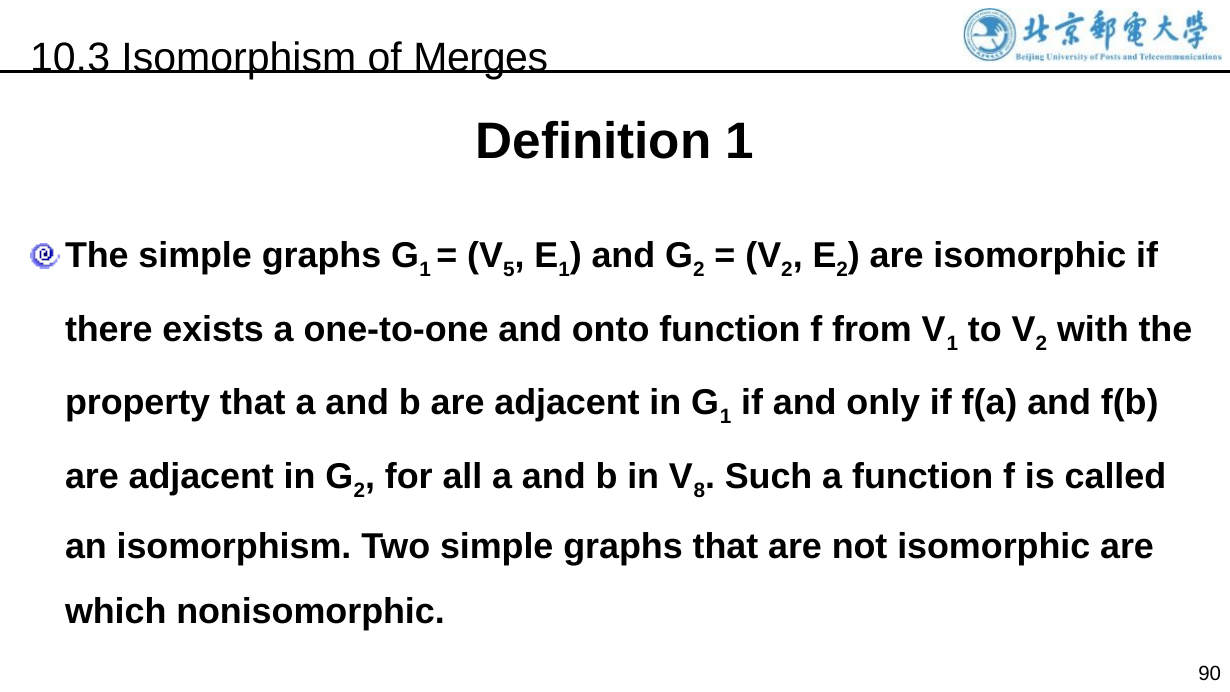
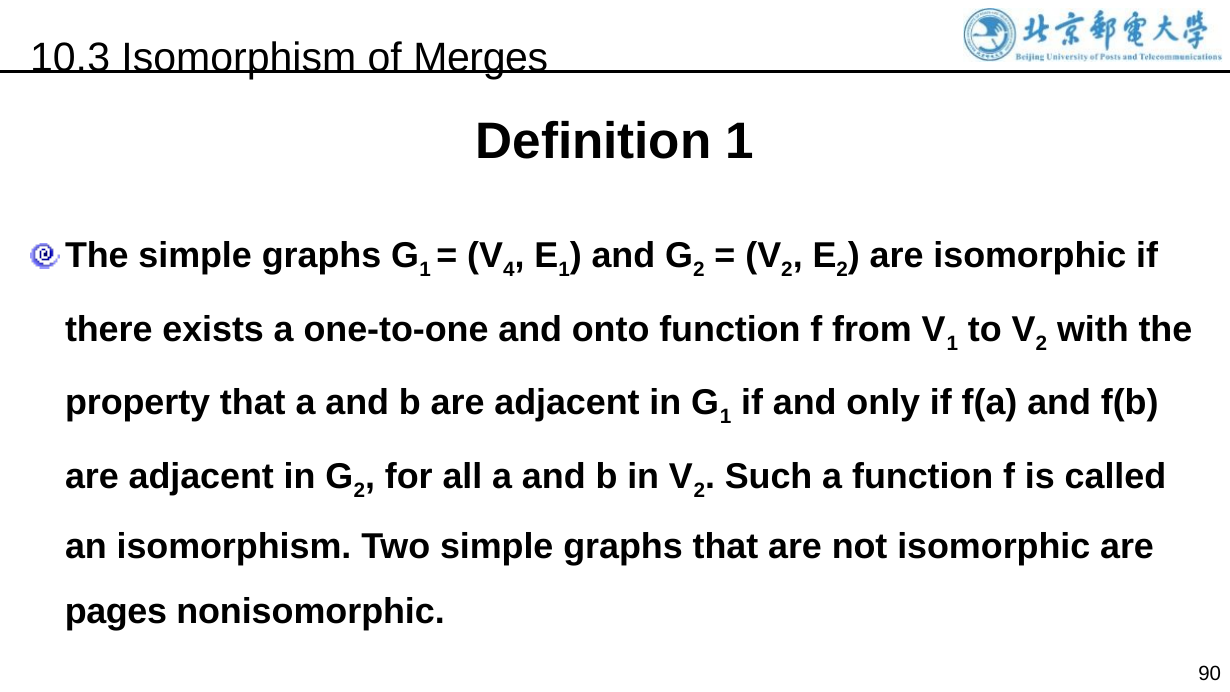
5: 5 -> 4
8 at (699, 490): 8 -> 2
which: which -> pages
